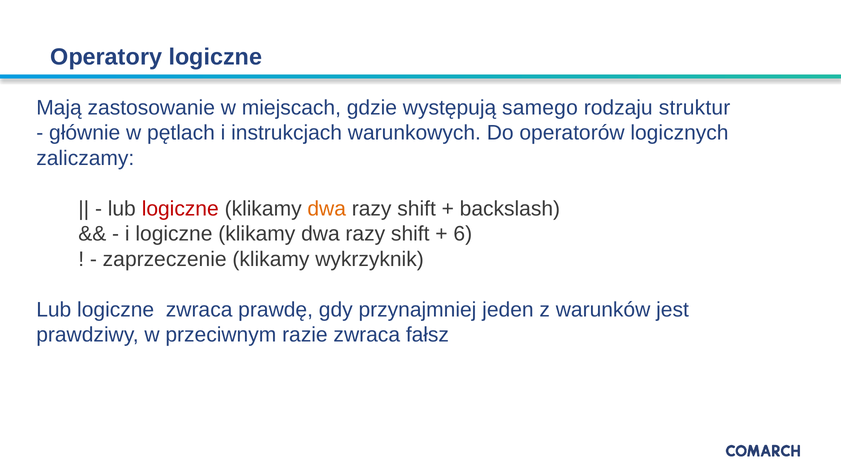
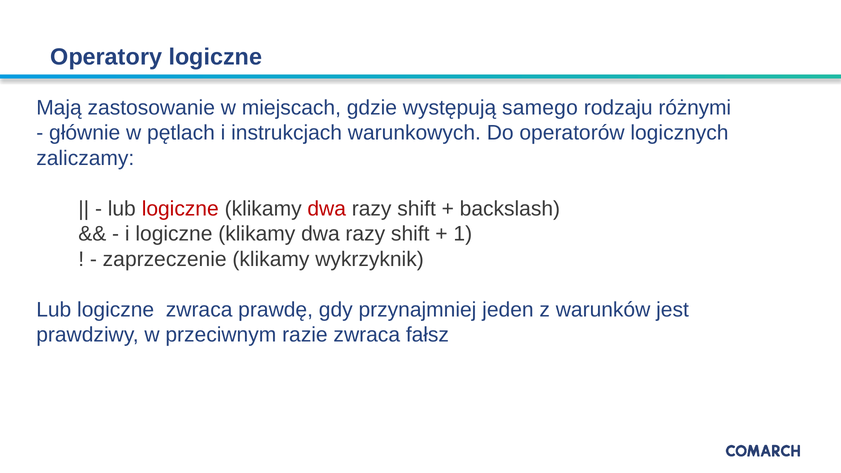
struktur: struktur -> różnymi
dwa at (327, 209) colour: orange -> red
6: 6 -> 1
